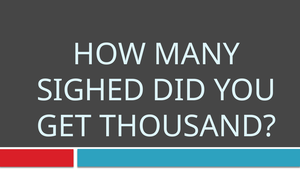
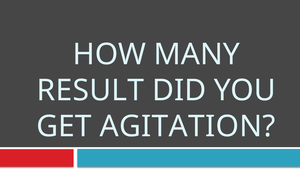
SIGHED: SIGHED -> RESULT
THOUSAND: THOUSAND -> AGITATION
